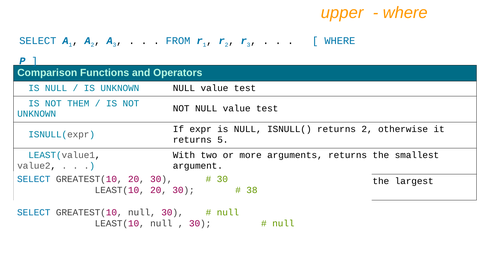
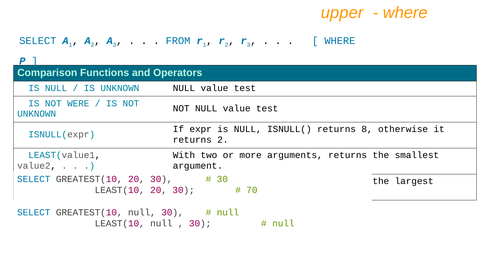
THEM: THEM -> WERE
returns 2: 2 -> 8
returns 5: 5 -> 2
38: 38 -> 70
